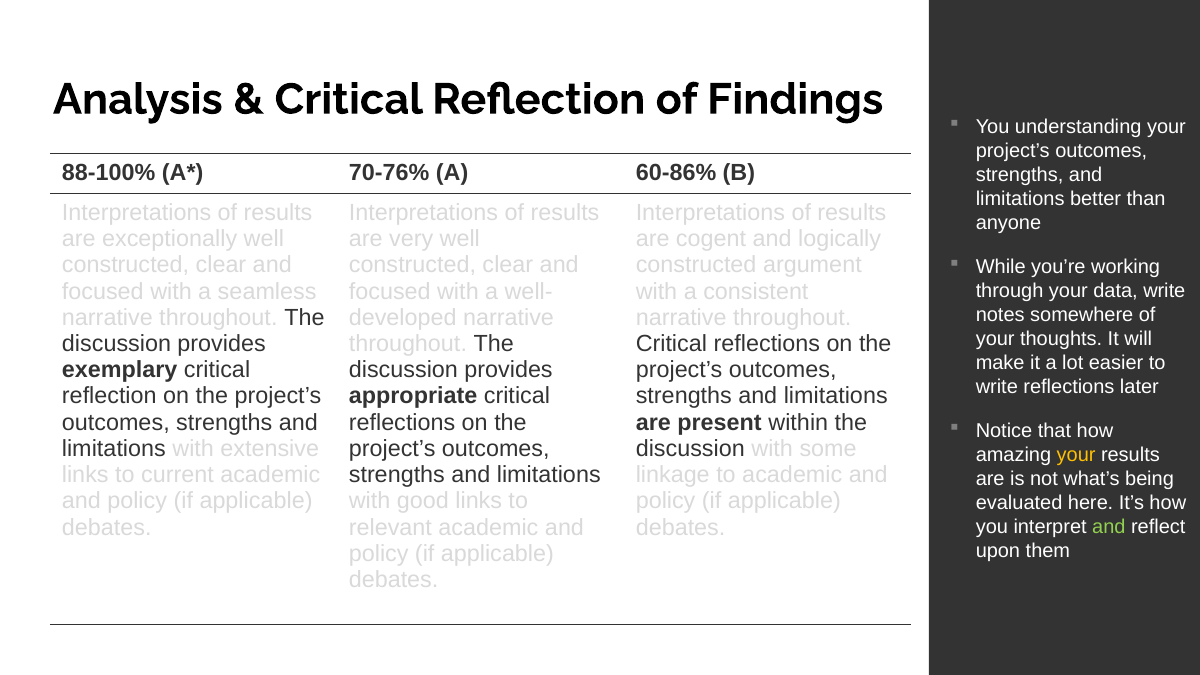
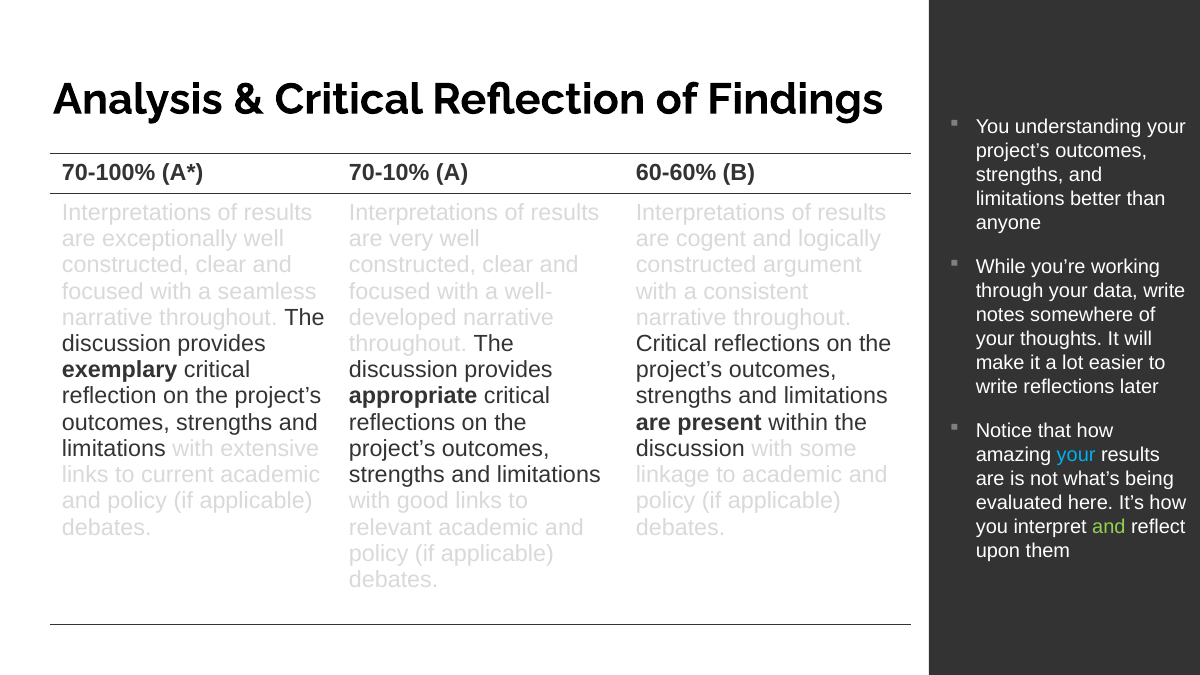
88-100%: 88-100% -> 70-100%
70-76%: 70-76% -> 70-10%
60-86%: 60-86% -> 60-60%
your at (1076, 455) colour: yellow -> light blue
